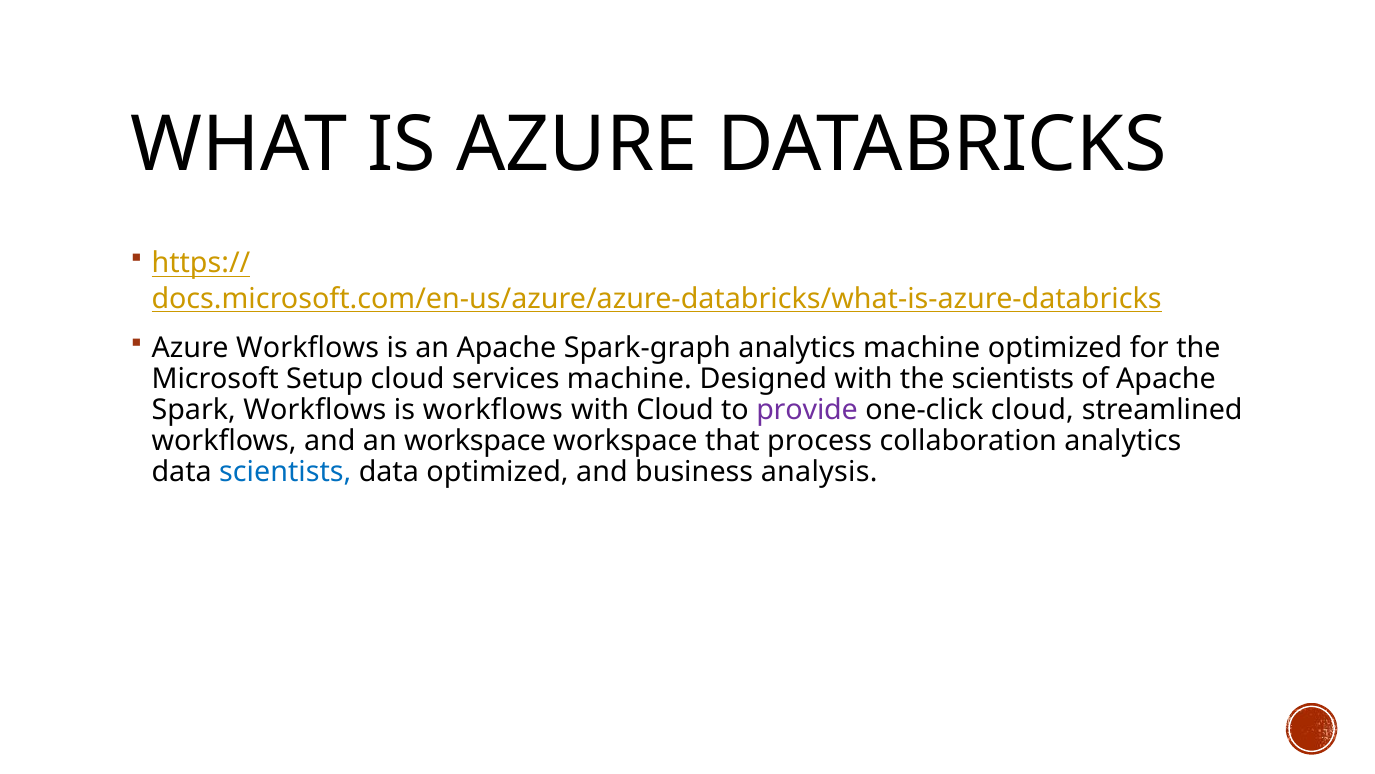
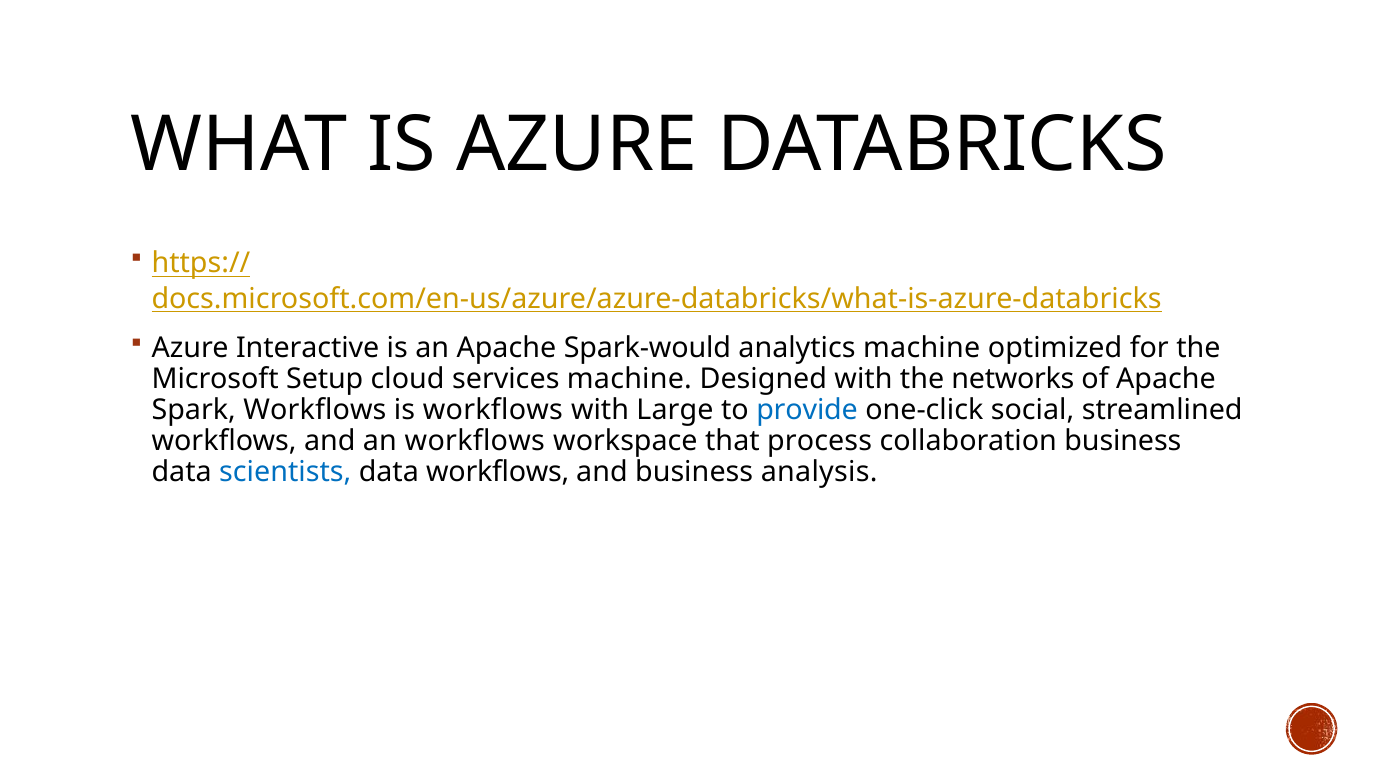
Azure Workflows: Workflows -> Interactive
Spark-graph: Spark-graph -> Spark-would
the scientists: scientists -> networks
with Cloud: Cloud -> Large
provide colour: purple -> blue
one-click cloud: cloud -> social
an workspace: workspace -> workflows
collaboration analytics: analytics -> business
data optimized: optimized -> workflows
